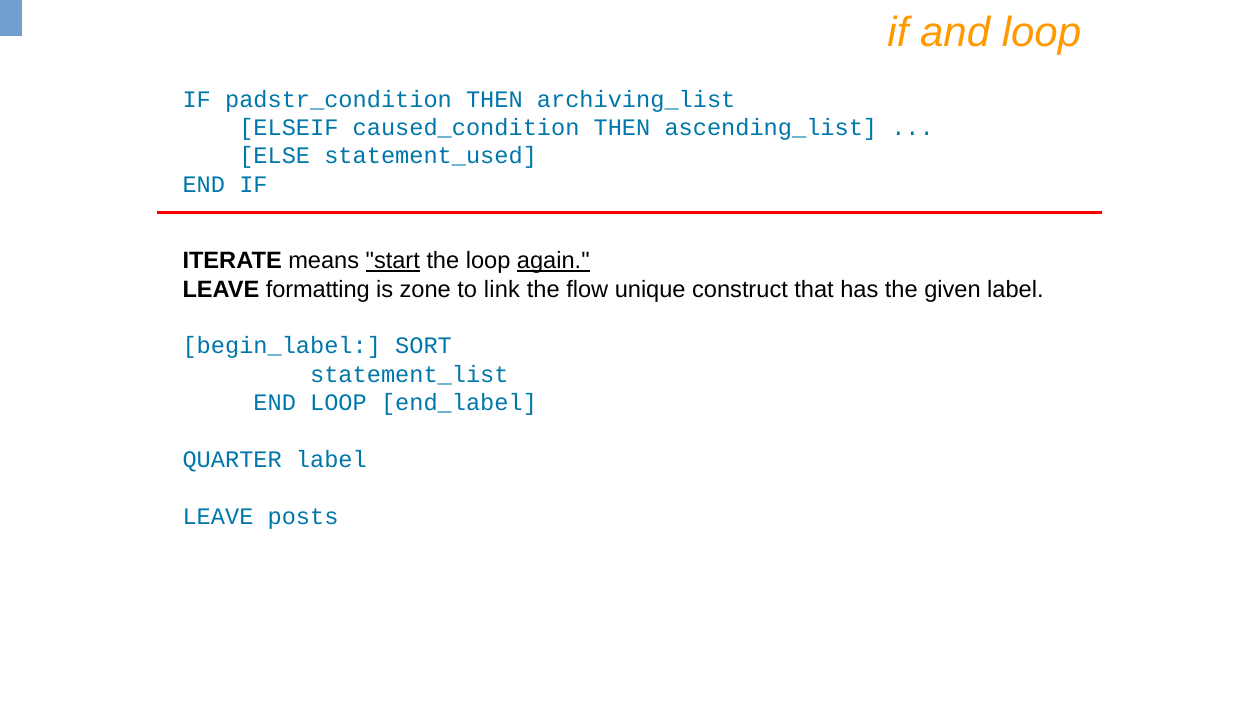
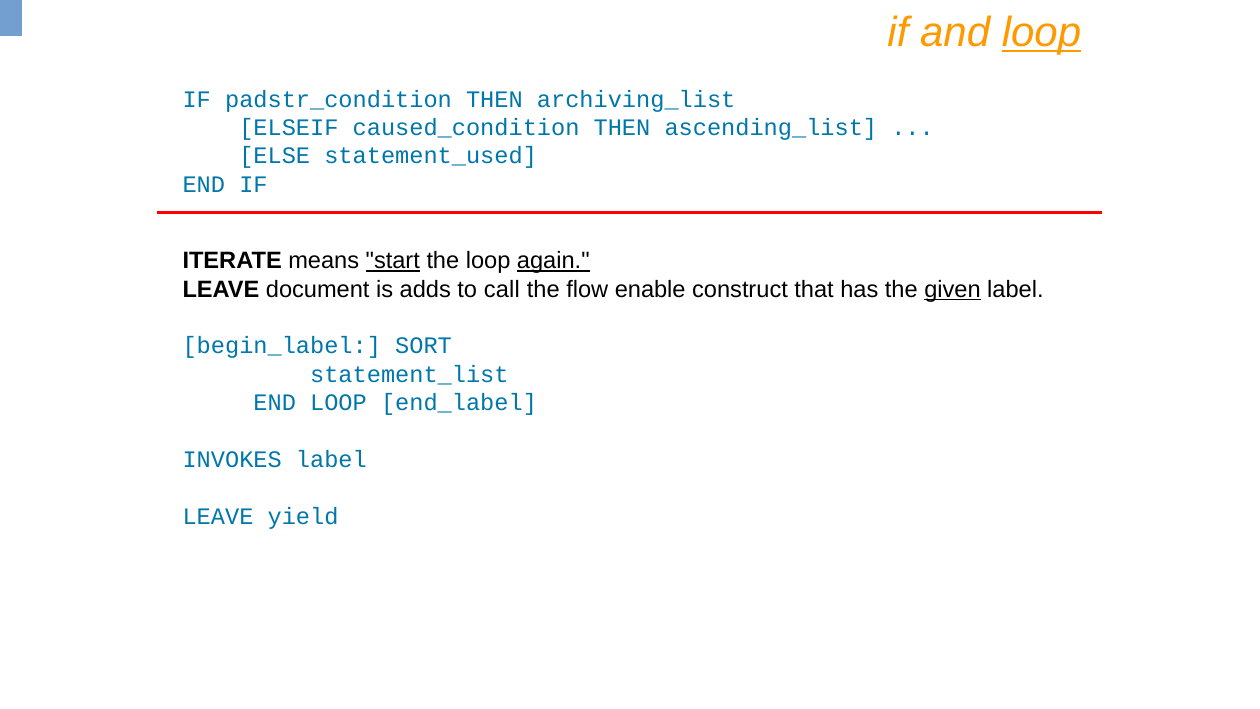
loop at (1041, 33) underline: none -> present
formatting: formatting -> document
zone: zone -> adds
link: link -> call
unique: unique -> enable
given underline: none -> present
QUARTER: QUARTER -> INVOKES
posts: posts -> yield
